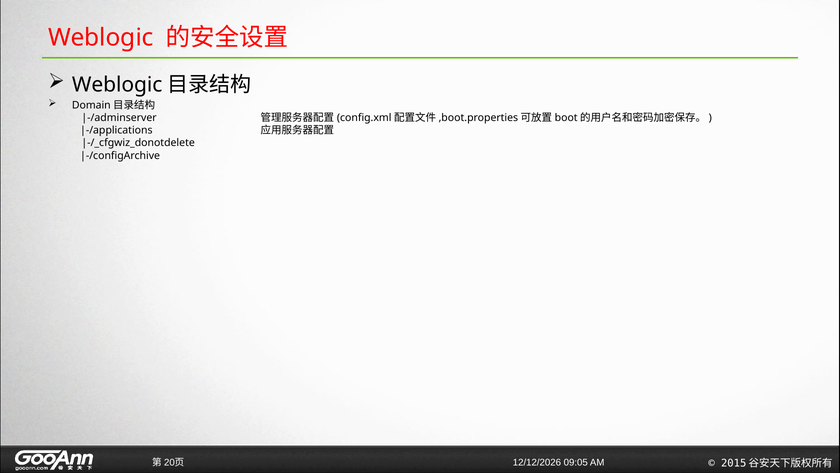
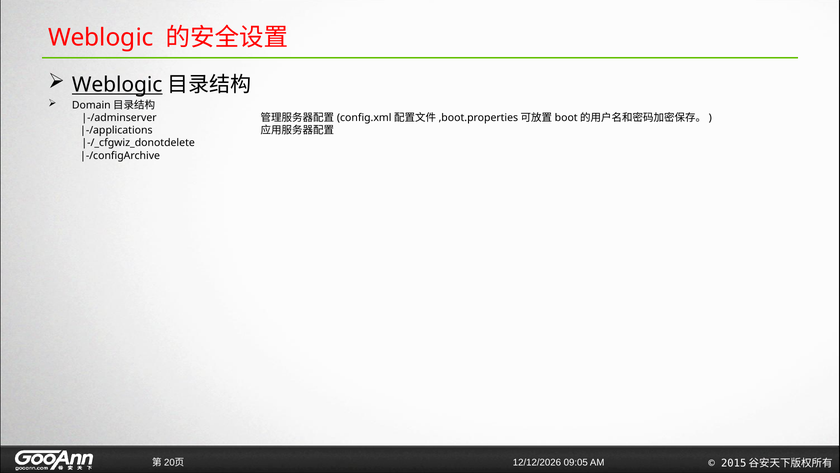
Weblogic at (117, 85) underline: none -> present
